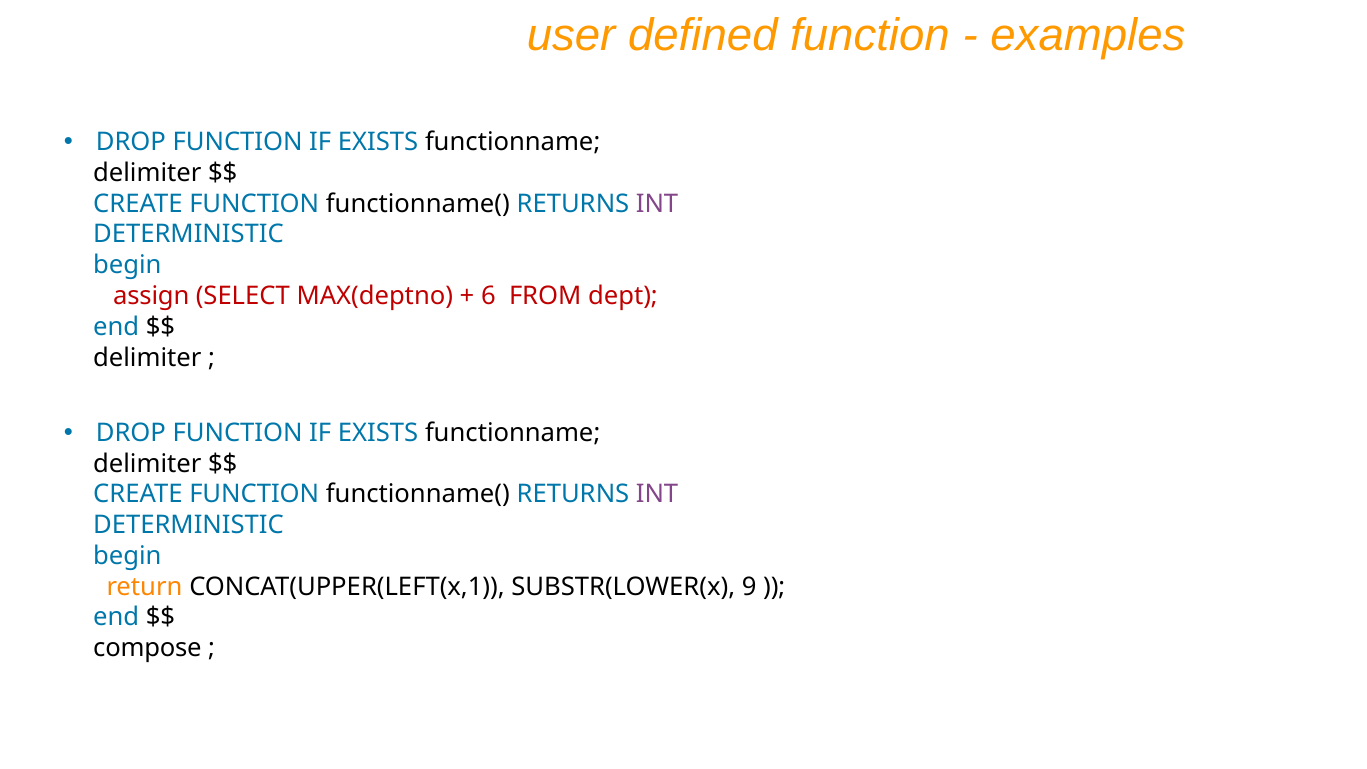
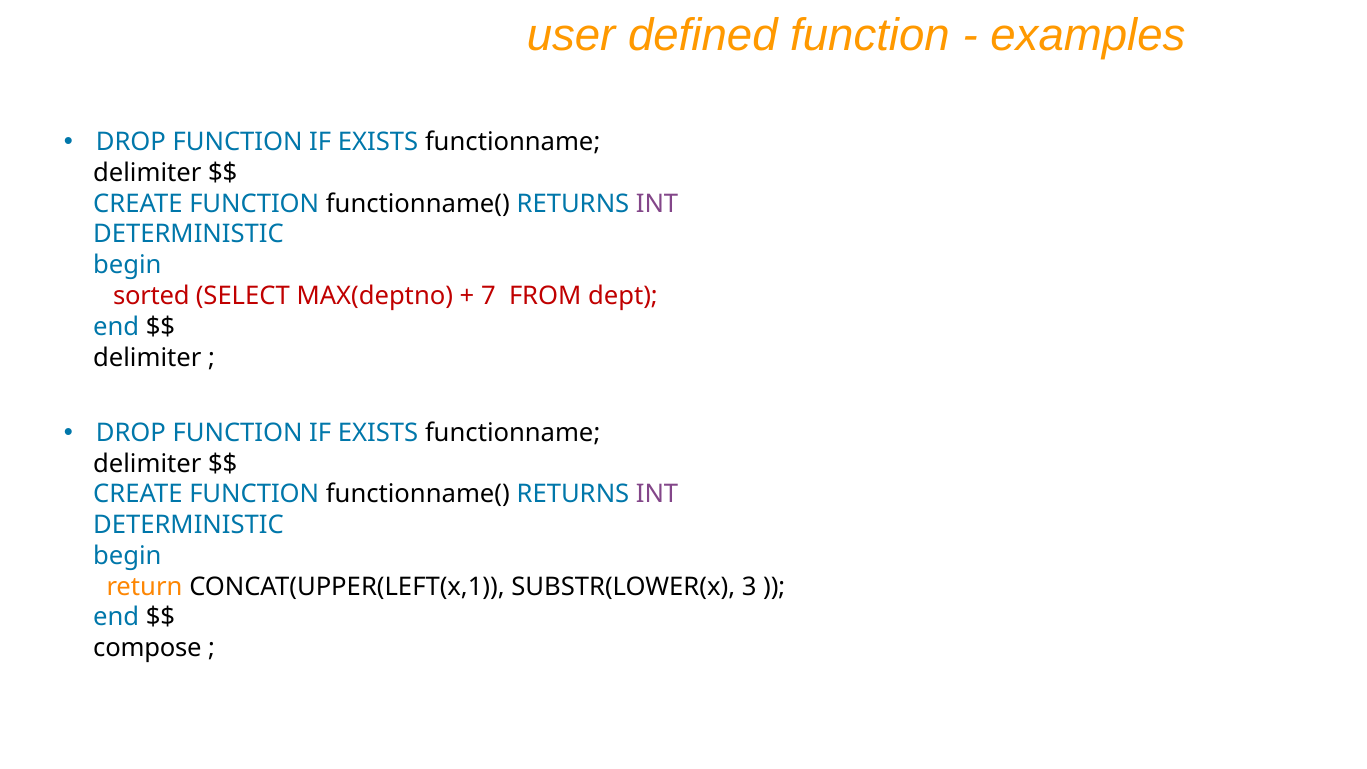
assign: assign -> sorted
6: 6 -> 7
9: 9 -> 3
